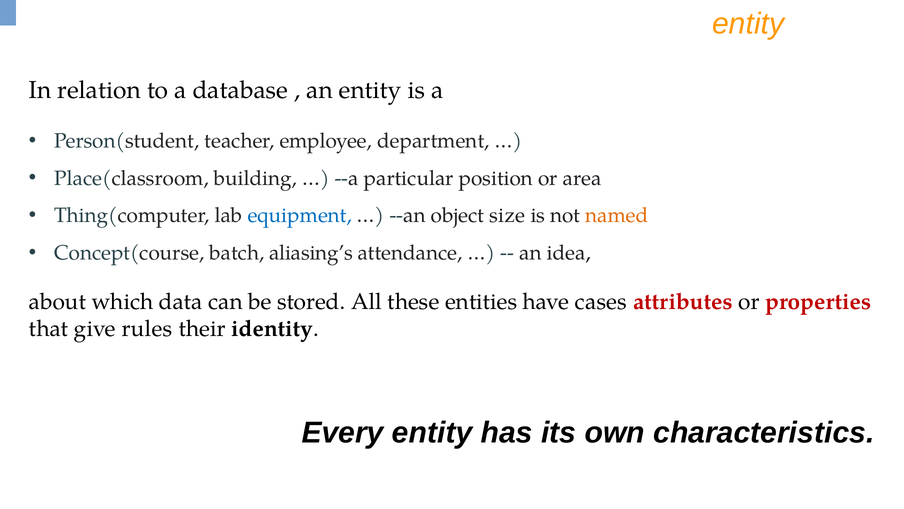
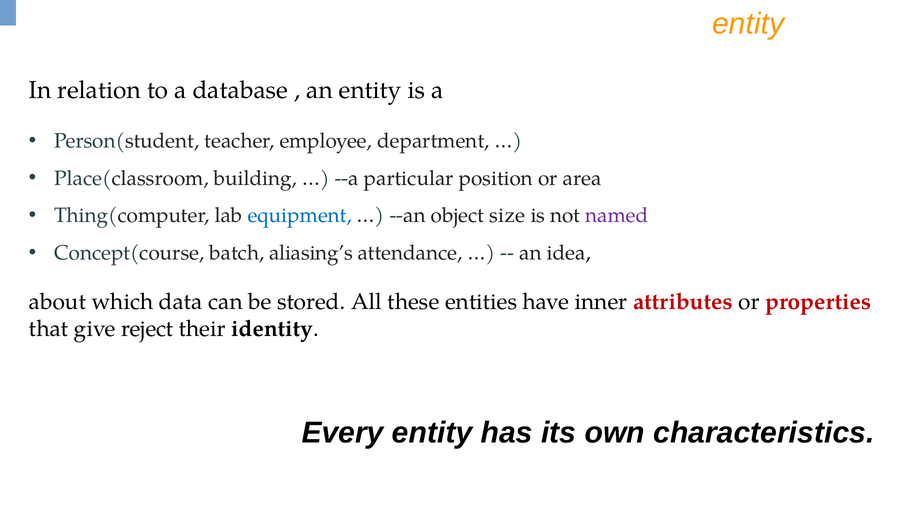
named colour: orange -> purple
cases: cases -> inner
rules: rules -> reject
